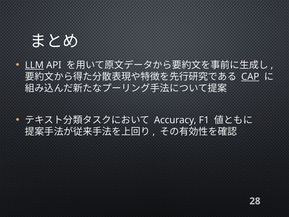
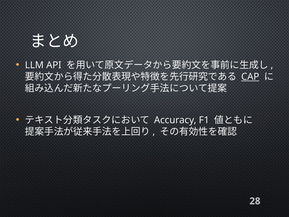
LLM underline: present -> none
